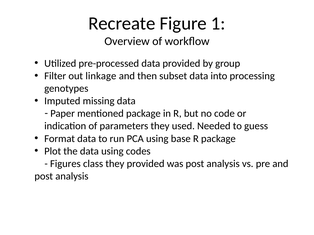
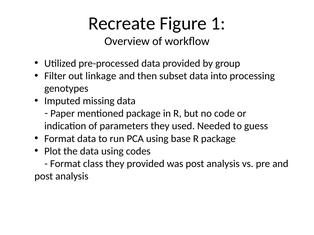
Figures at (65, 164): Figures -> Format
